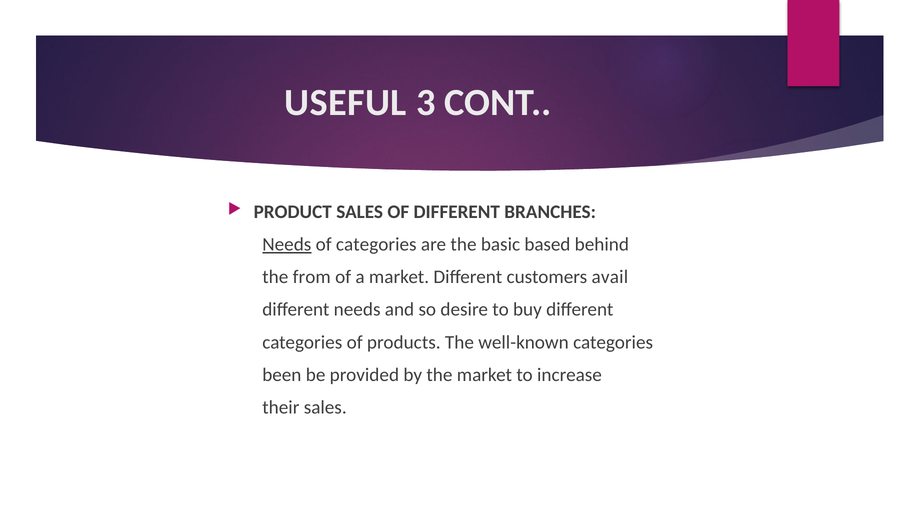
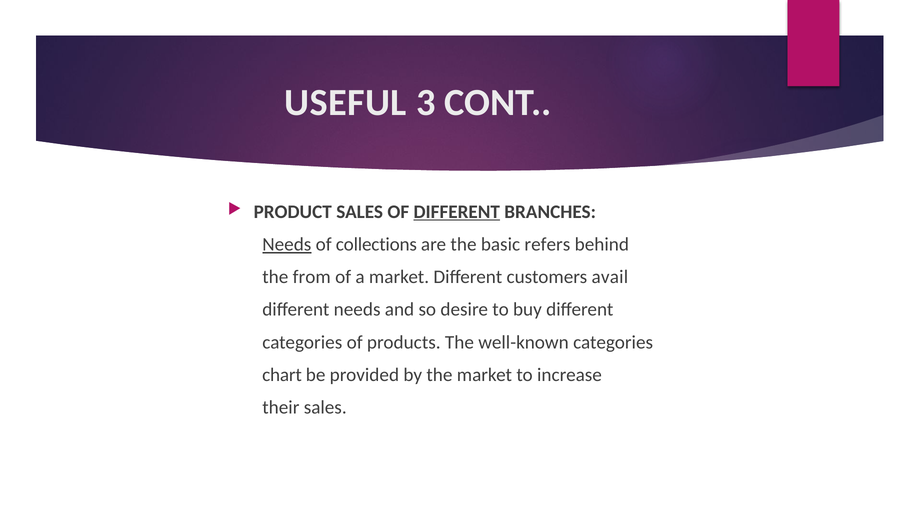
DIFFERENT at (457, 212) underline: none -> present
of categories: categories -> collections
based: based -> refers
been: been -> chart
